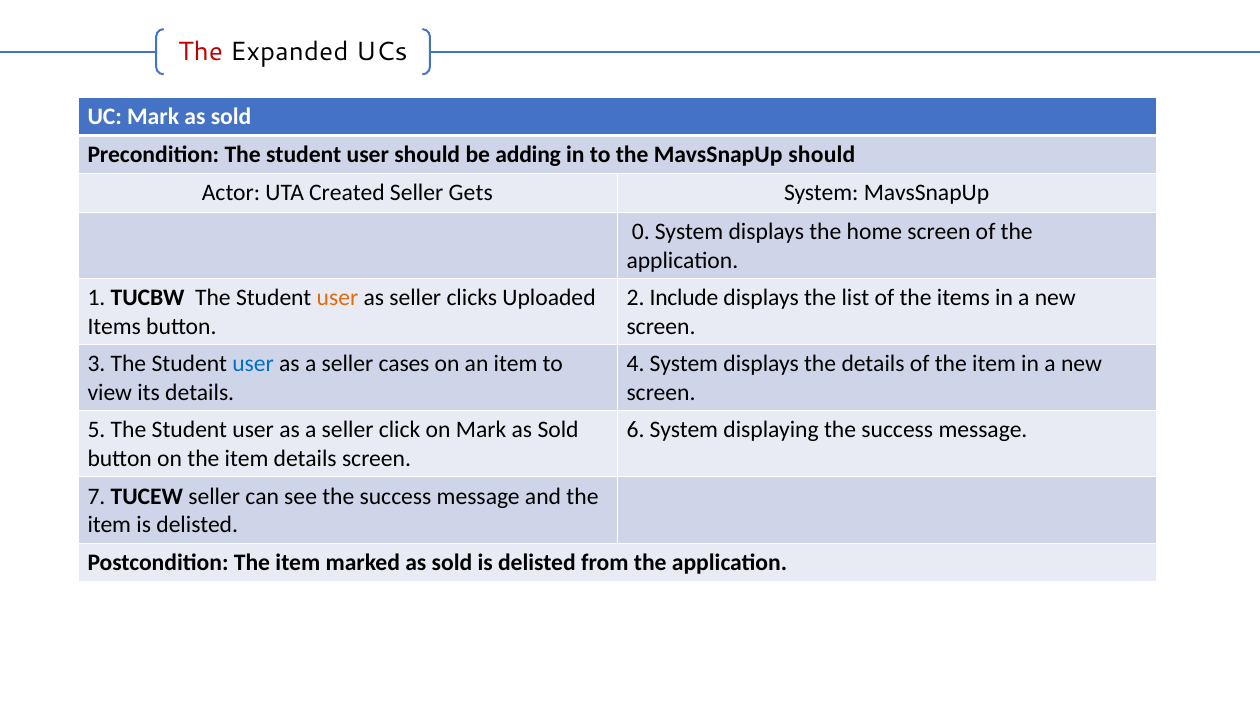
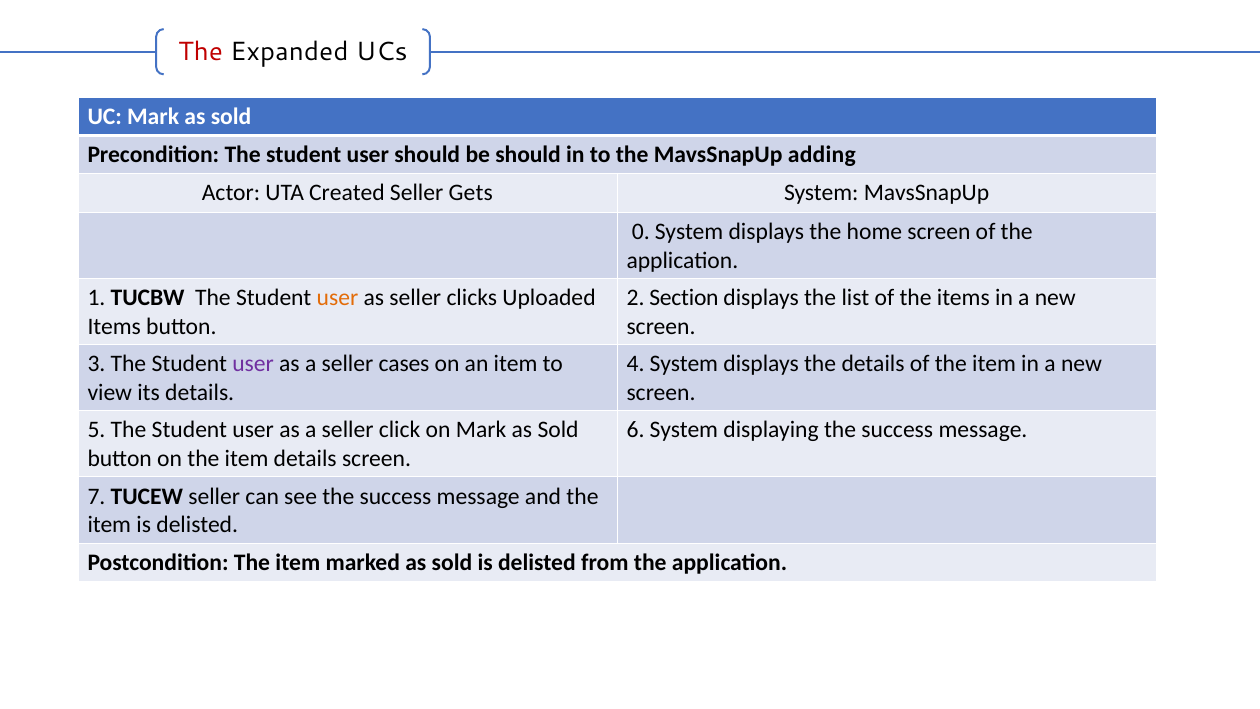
be adding: adding -> should
MavsSnapUp should: should -> adding
Include: Include -> Section
user at (253, 364) colour: blue -> purple
